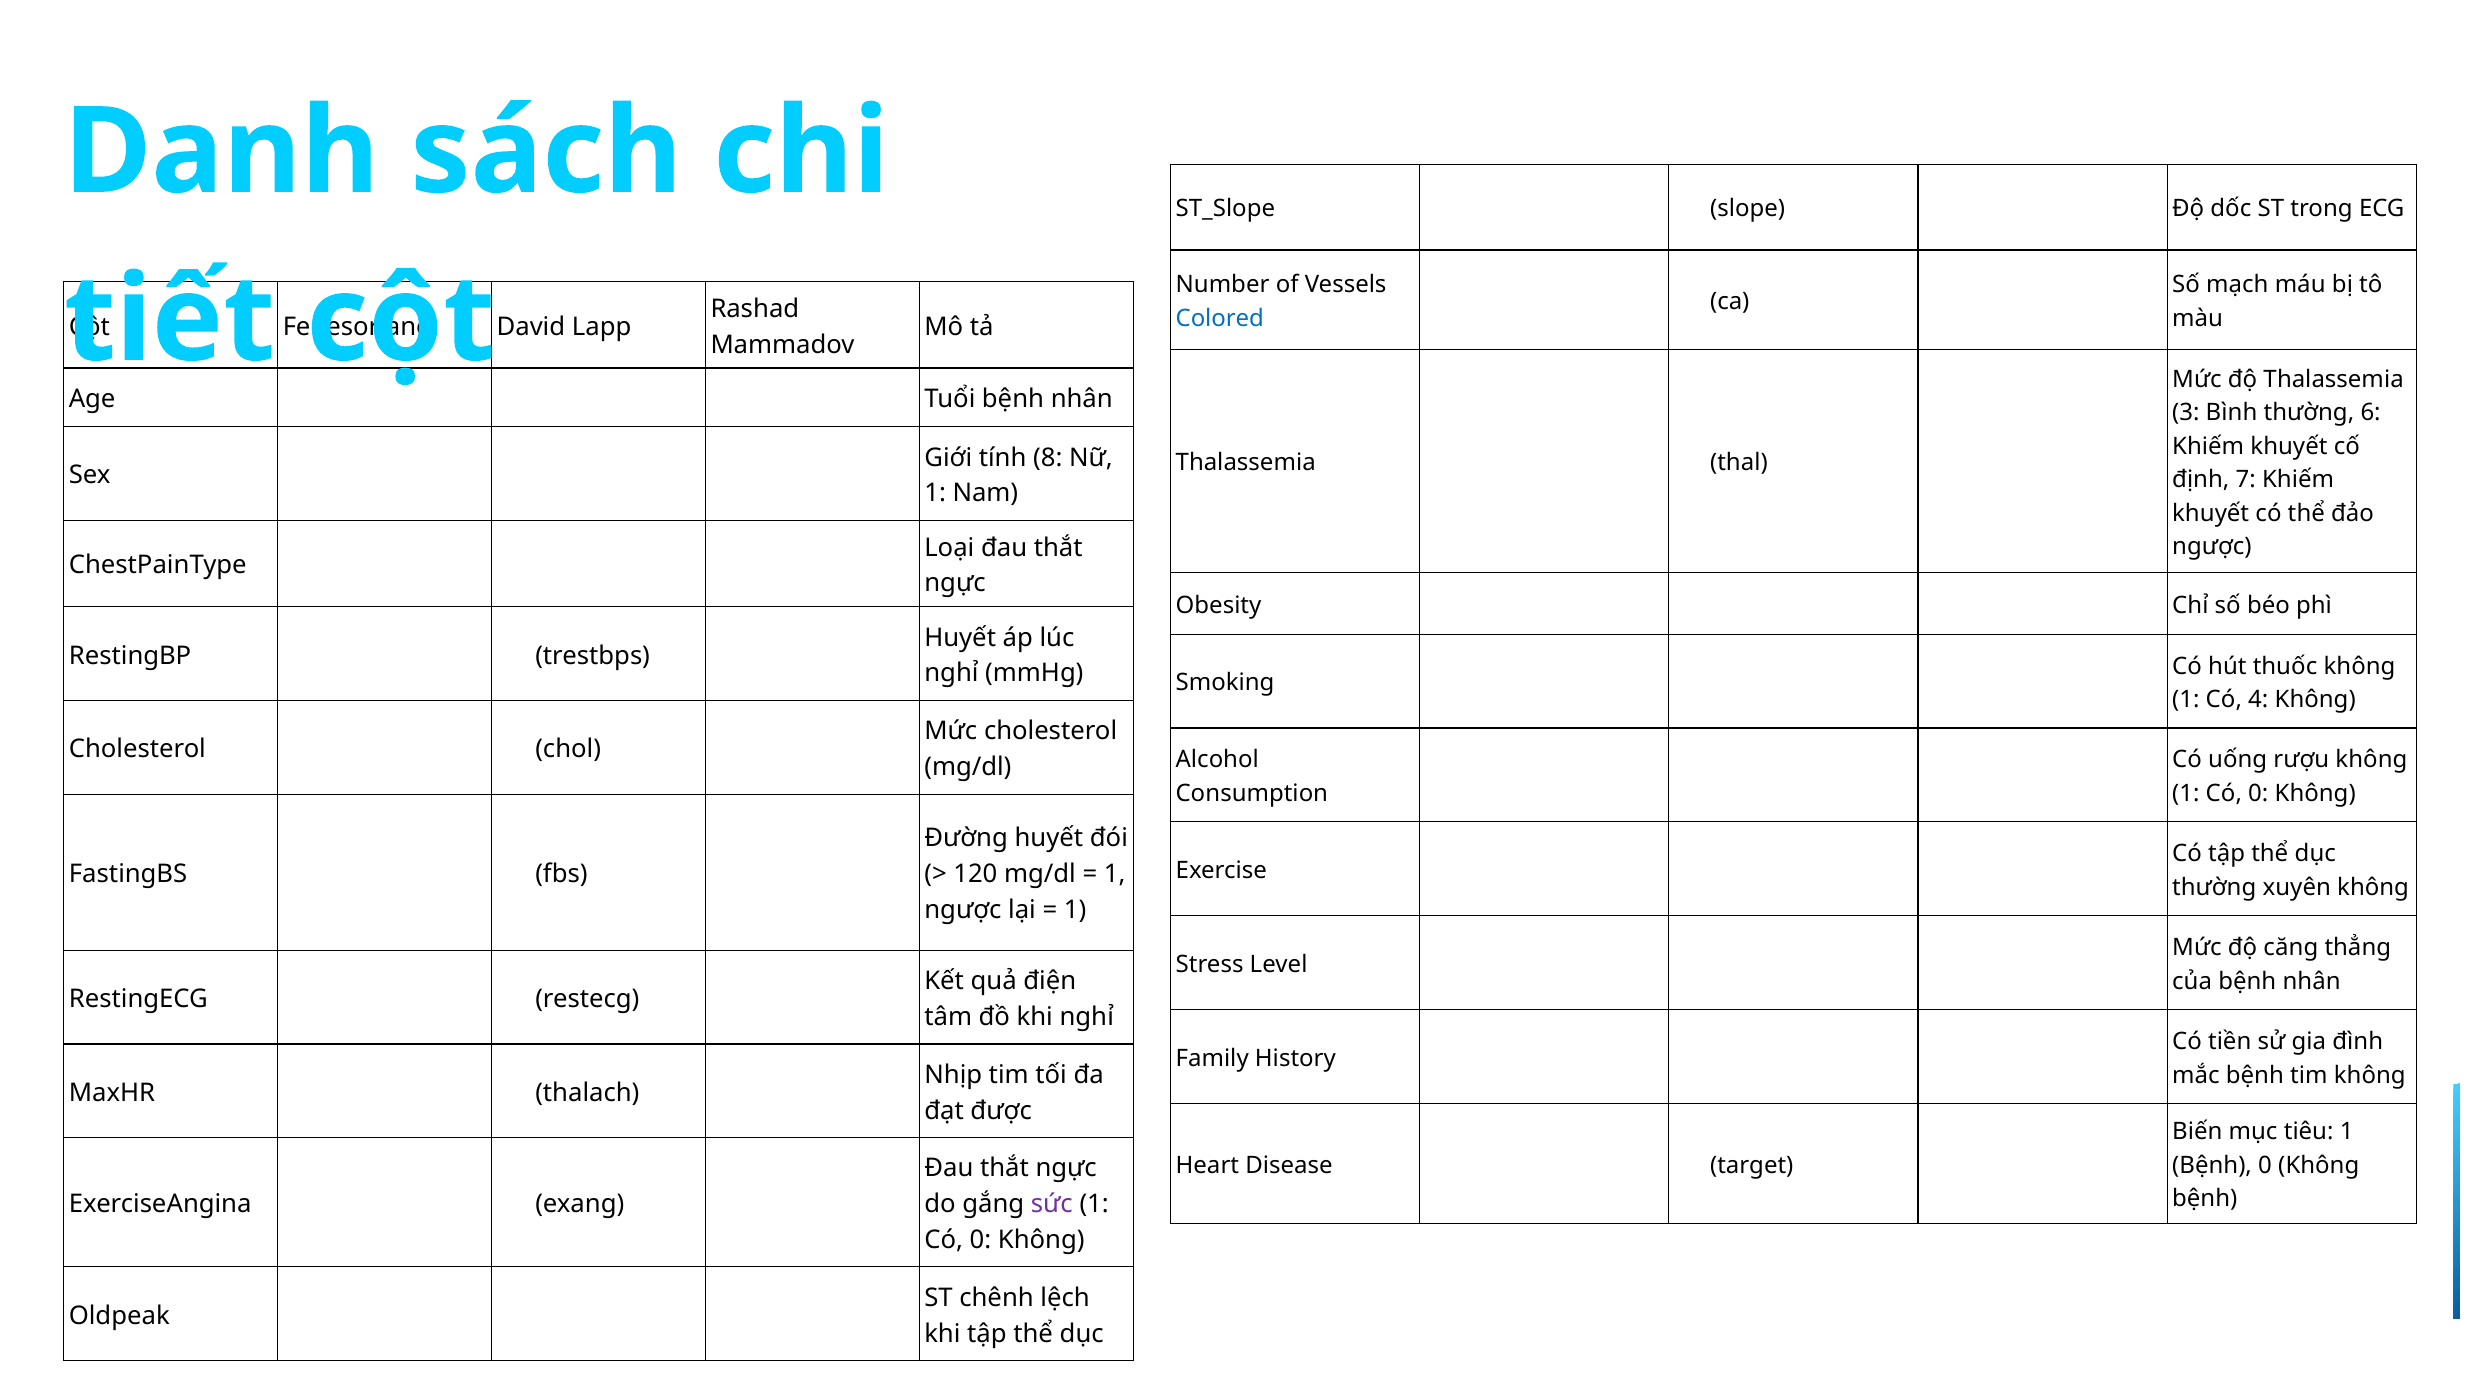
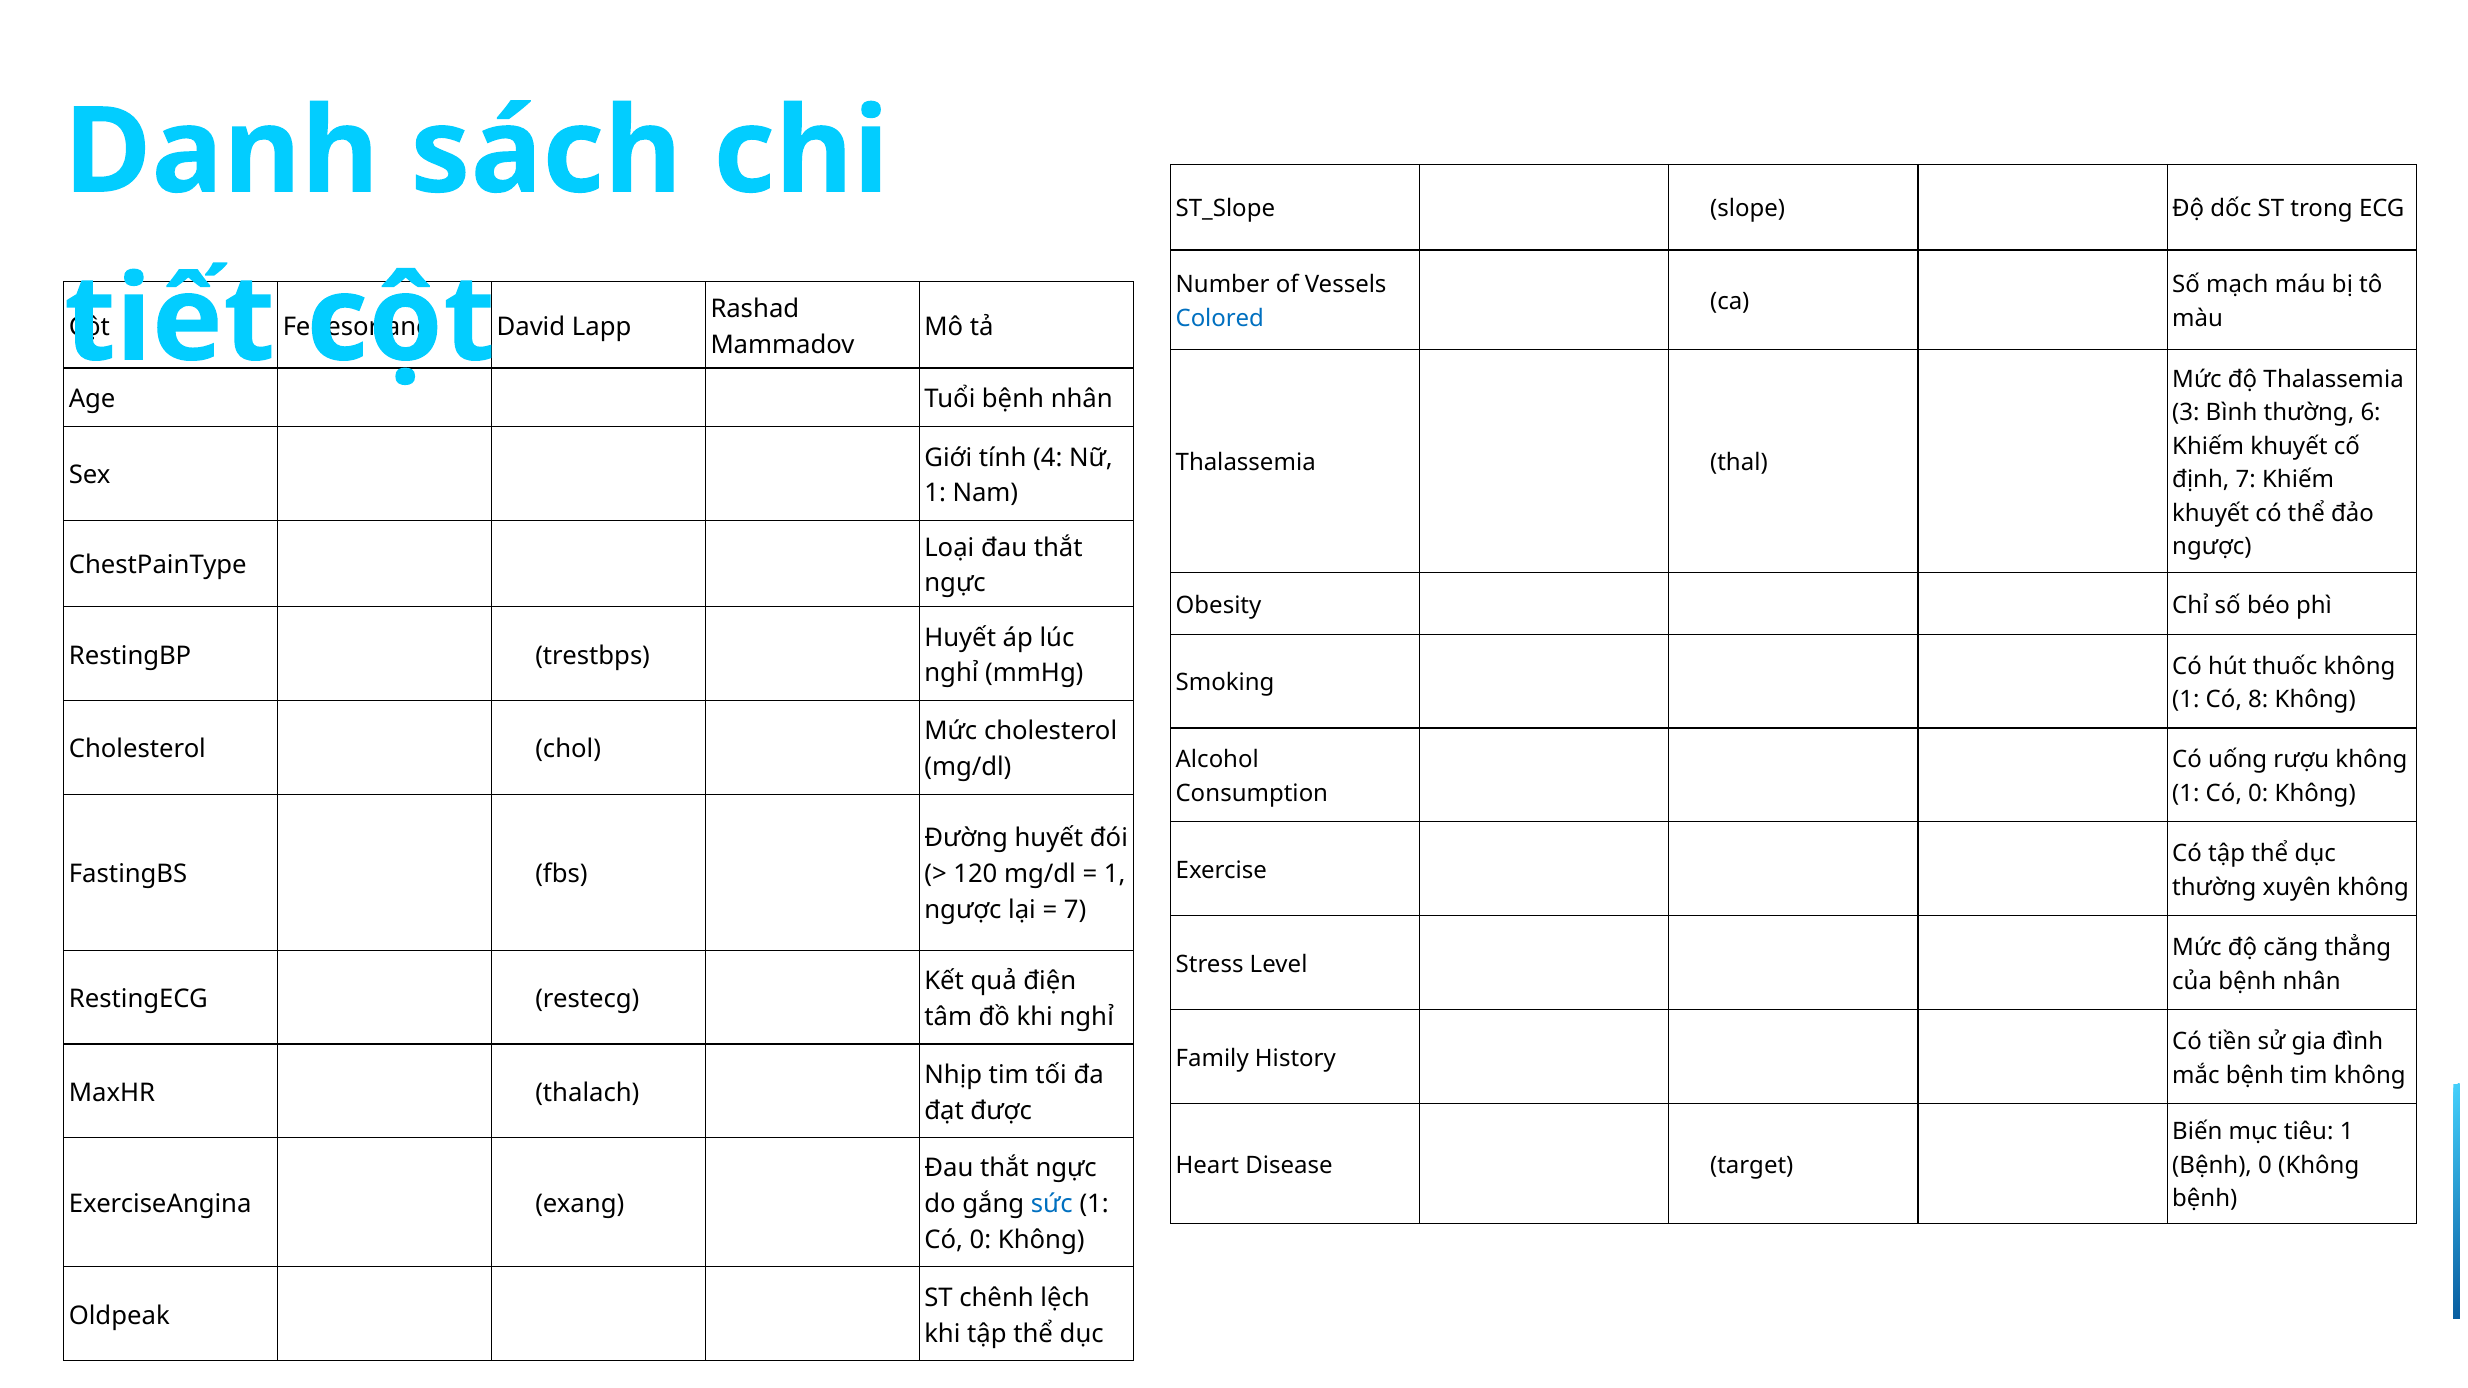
8: 8 -> 4
4: 4 -> 8
1 at (1075, 910): 1 -> 7
sức colour: purple -> blue
